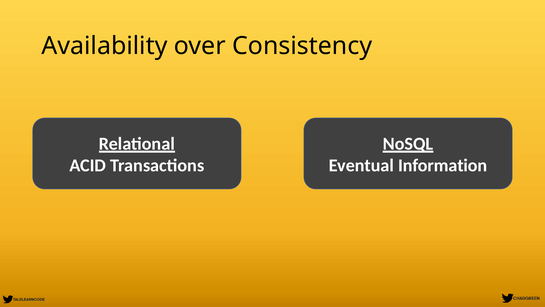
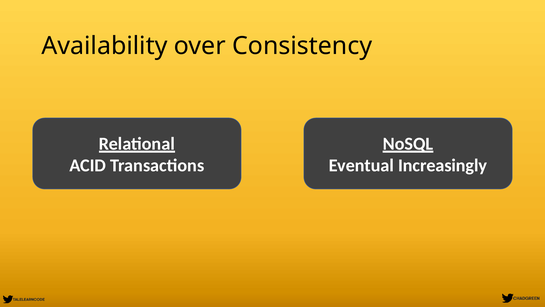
Information: Information -> Increasingly
